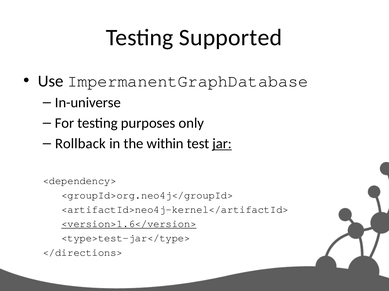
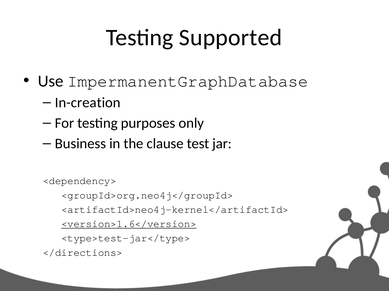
In-universe: In-universe -> In-creation
Rollback: Rollback -> Business
within: within -> clause
jar underline: present -> none
